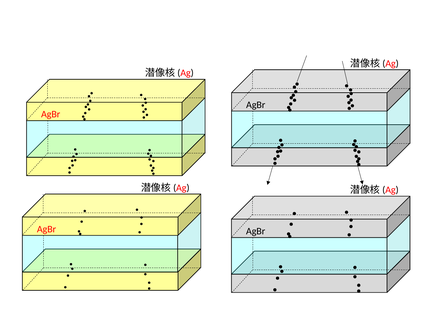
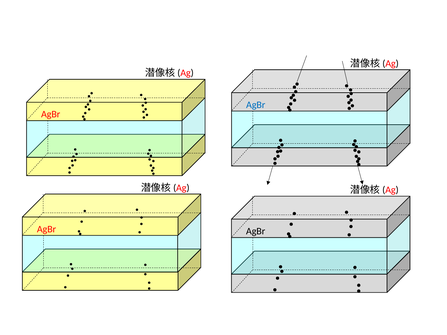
AgBr at (256, 105) colour: black -> blue
